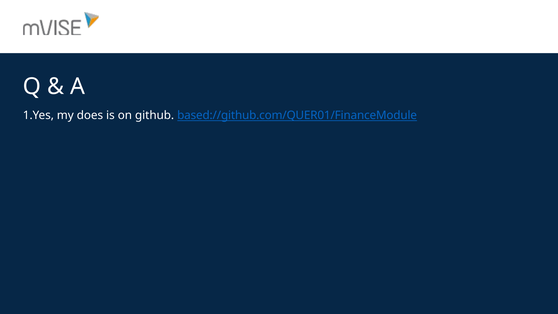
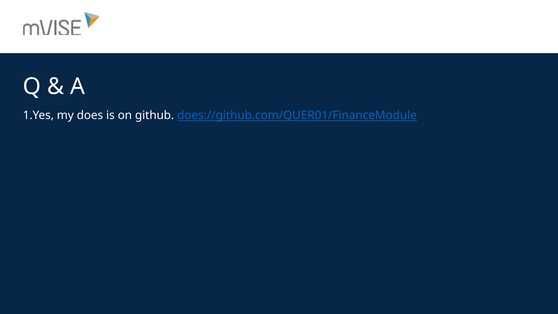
based://github.com/QUER01/FinanceModule: based://github.com/QUER01/FinanceModule -> does://github.com/QUER01/FinanceModule
